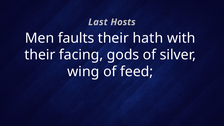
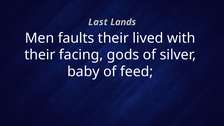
Hosts: Hosts -> Lands
hath: hath -> lived
wing: wing -> baby
